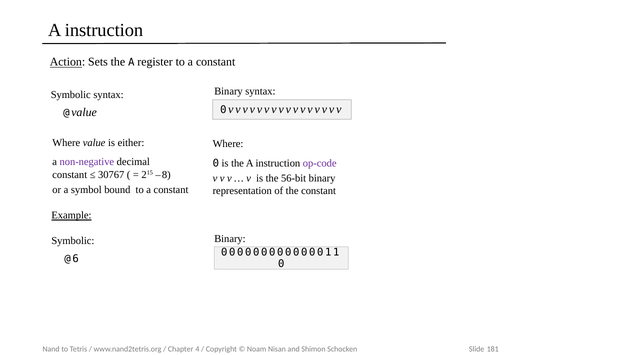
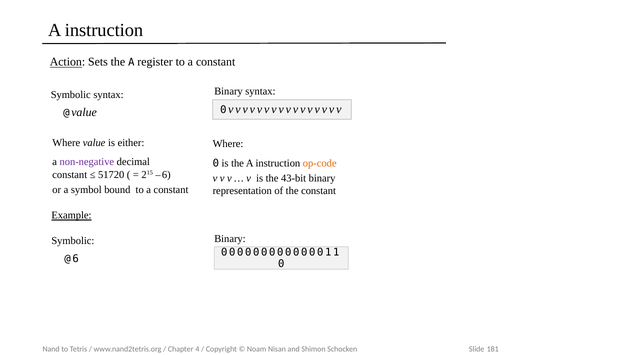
op-code colour: purple -> orange
30767: 30767 -> 51720
8: 8 -> 6
56-bit: 56-bit -> 43-bit
